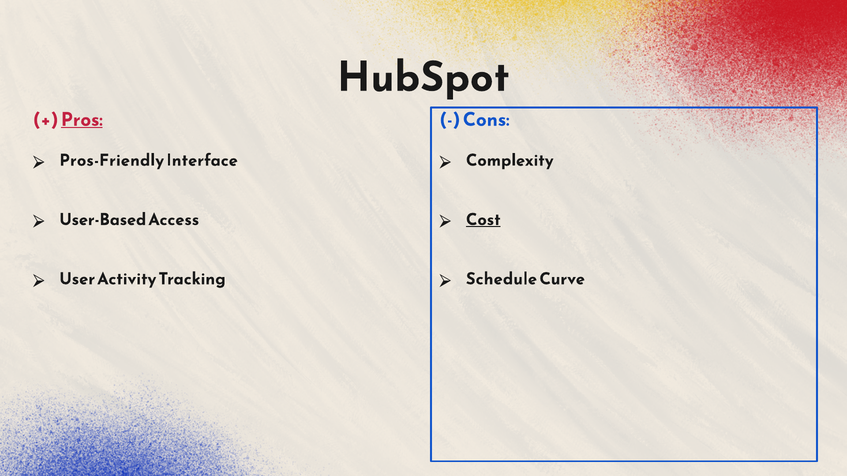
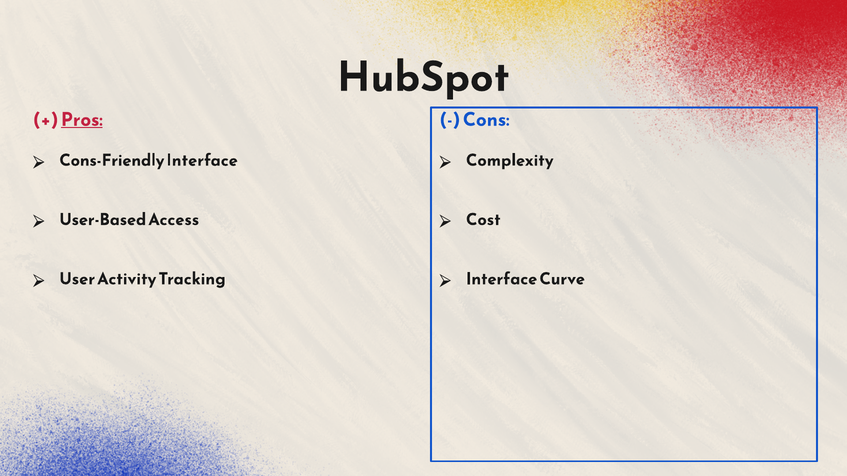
Pros-Friendly: Pros-Friendly -> Cons-Friendly
Cost underline: present -> none
Schedule at (501, 279): Schedule -> Interface
